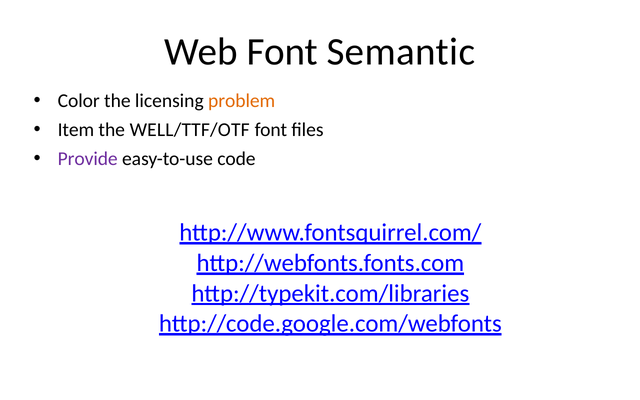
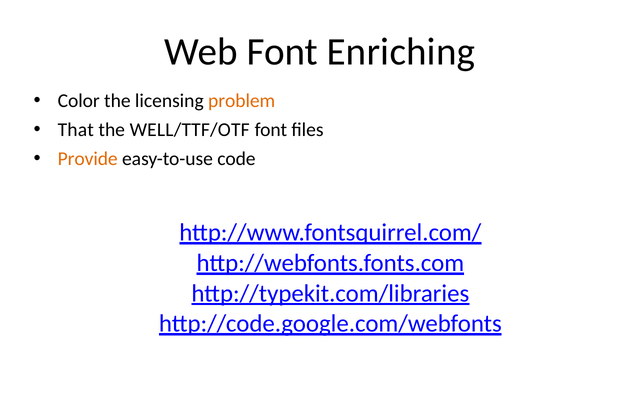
Semantic: Semantic -> Enriching
Item: Item -> That
Provide colour: purple -> orange
